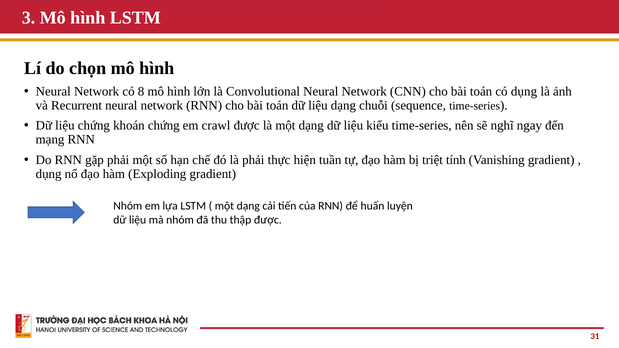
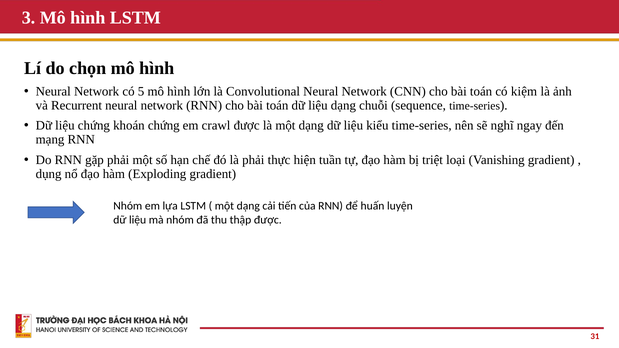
8: 8 -> 5
có dụng: dụng -> kiệm
tính: tính -> loại
